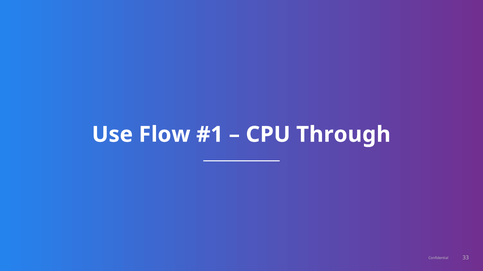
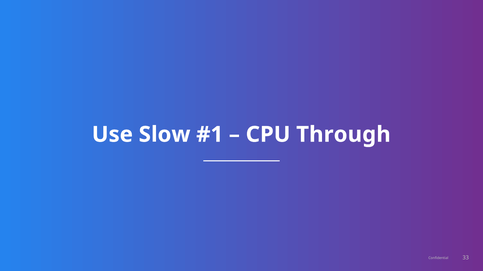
Flow: Flow -> Slow
